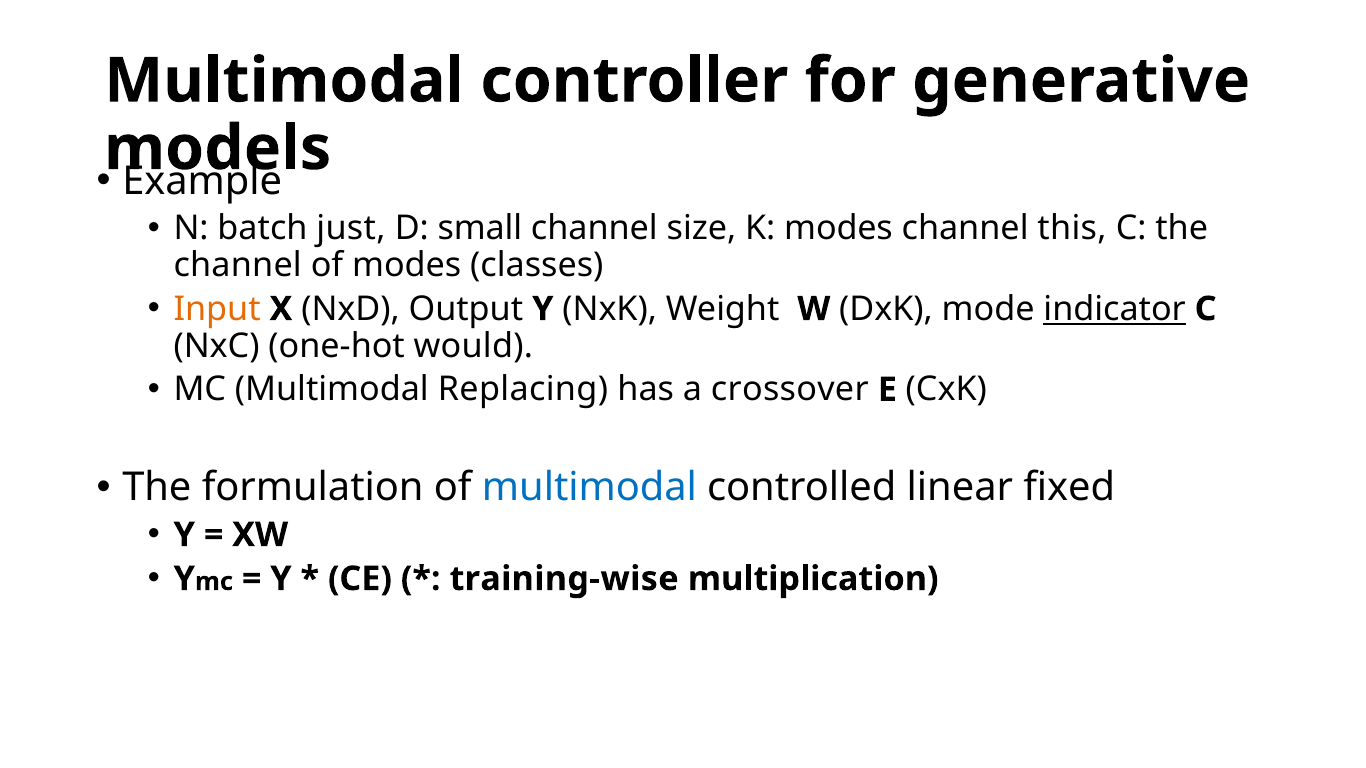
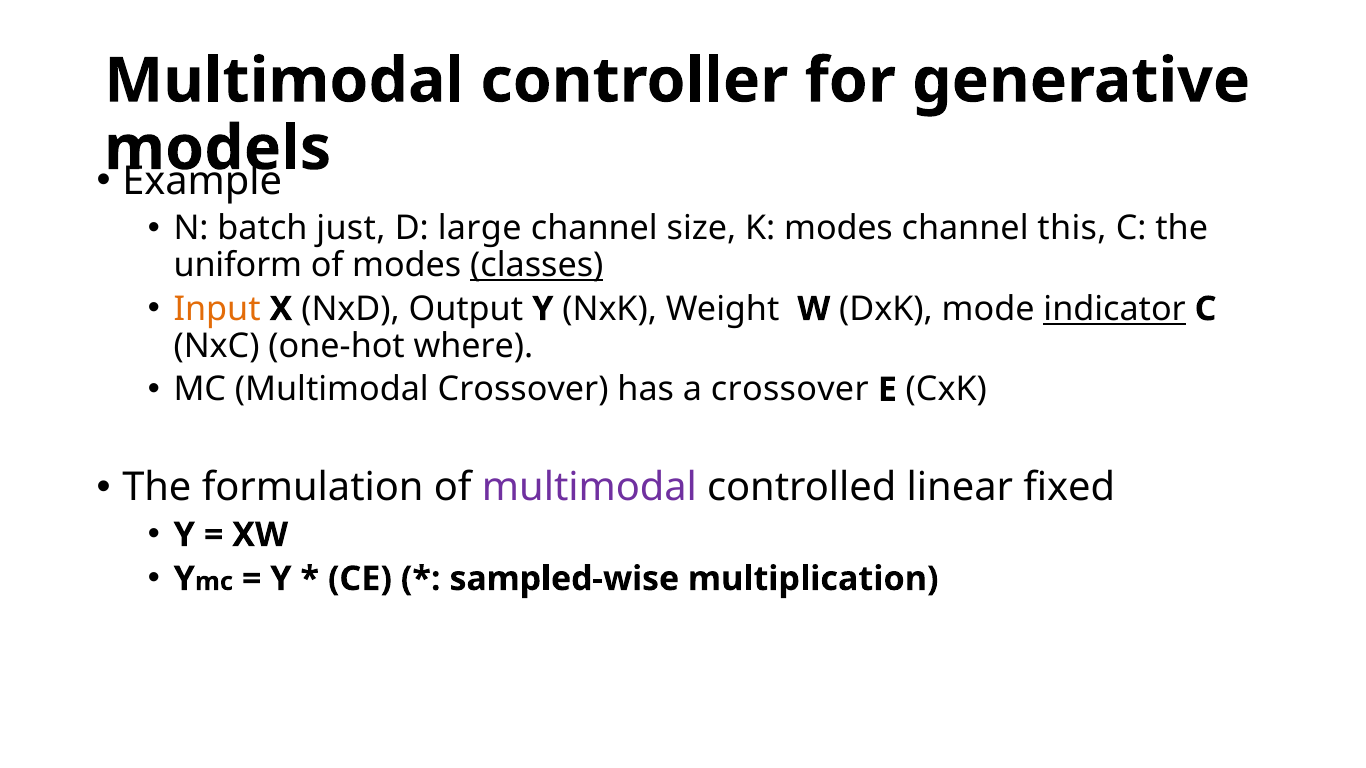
small: small -> large
channel at (238, 265): channel -> uniform
classes underline: none -> present
would: would -> where
Multimodal Replacing: Replacing -> Crossover
multimodal at (589, 488) colour: blue -> purple
training-wise: training-wise -> sampled-wise
